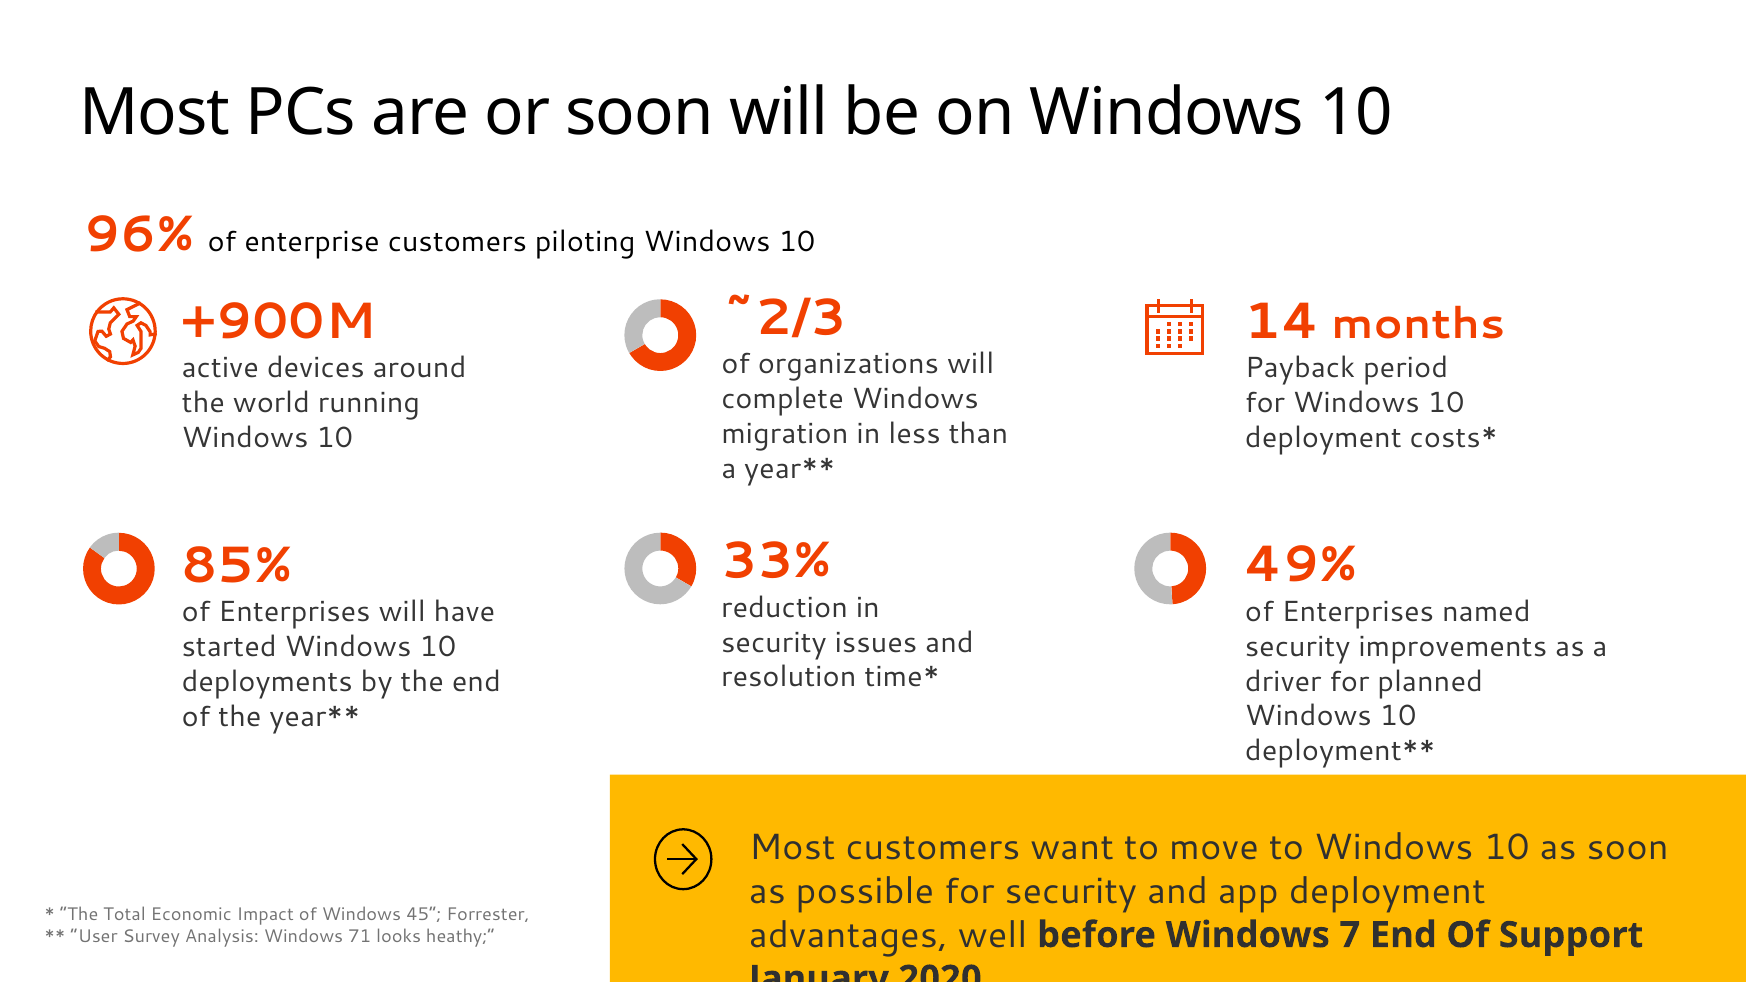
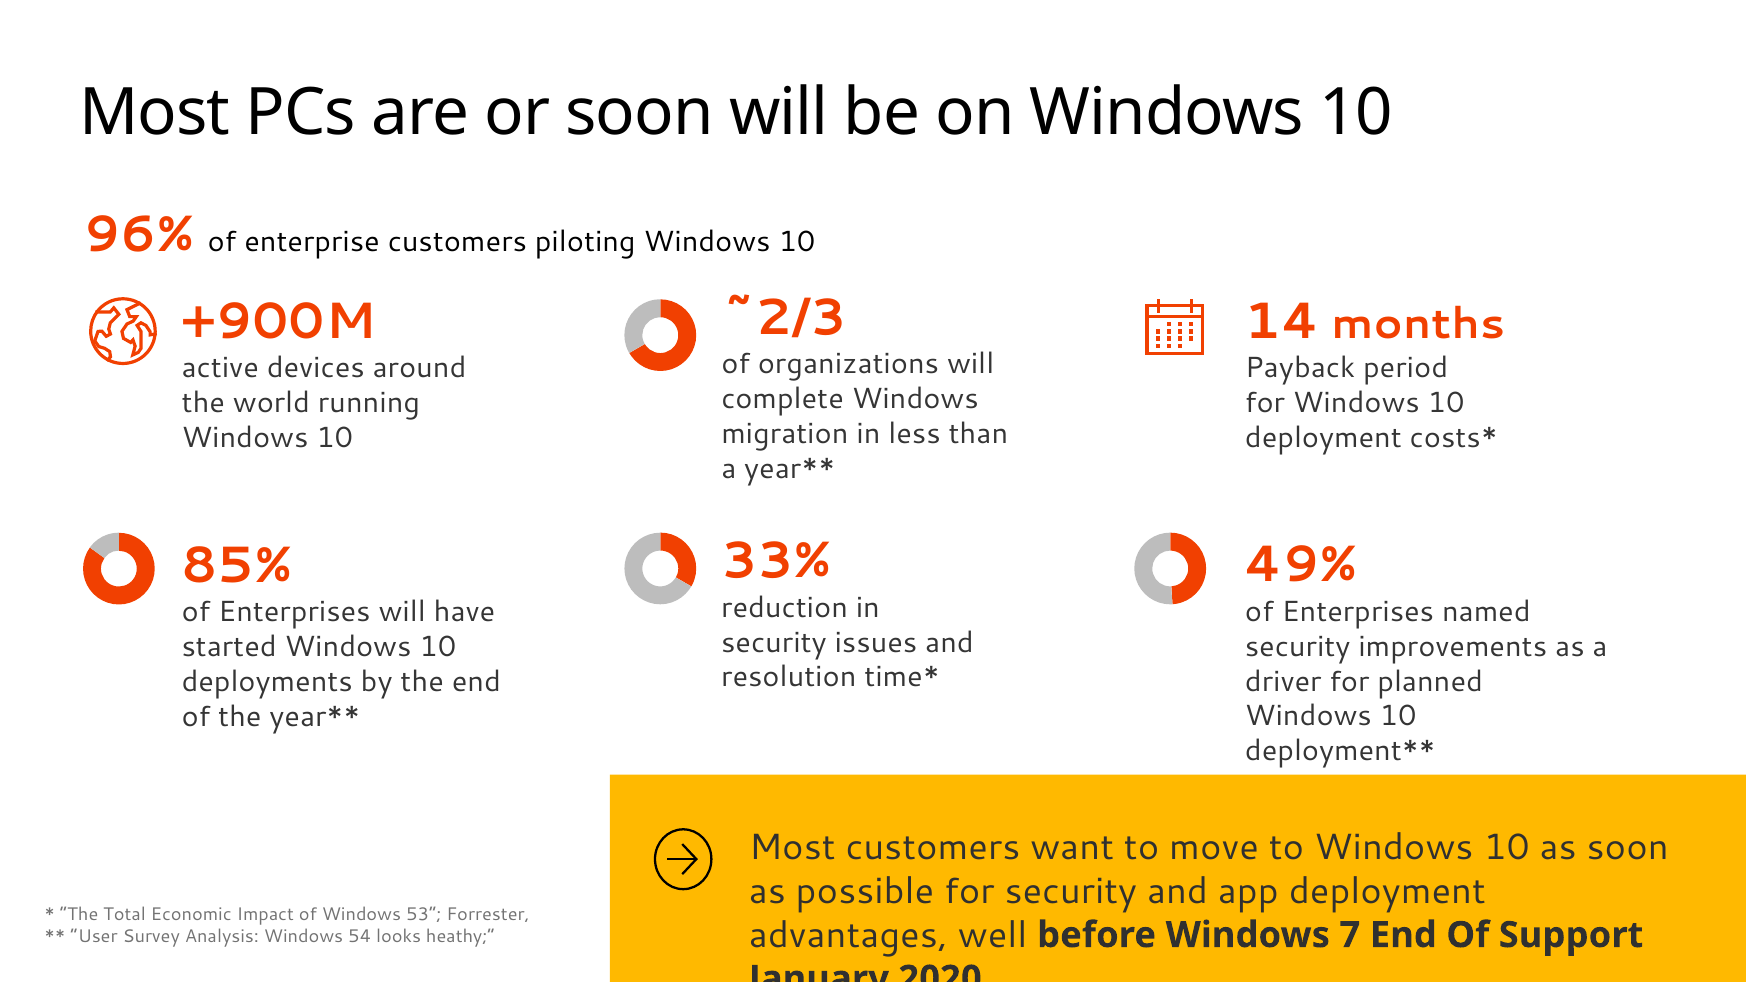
45: 45 -> 53
71: 71 -> 54
